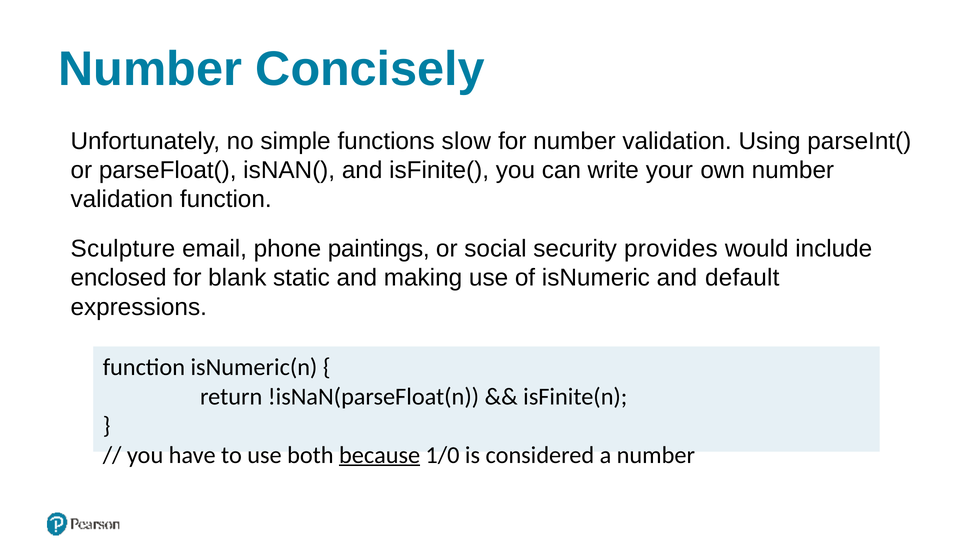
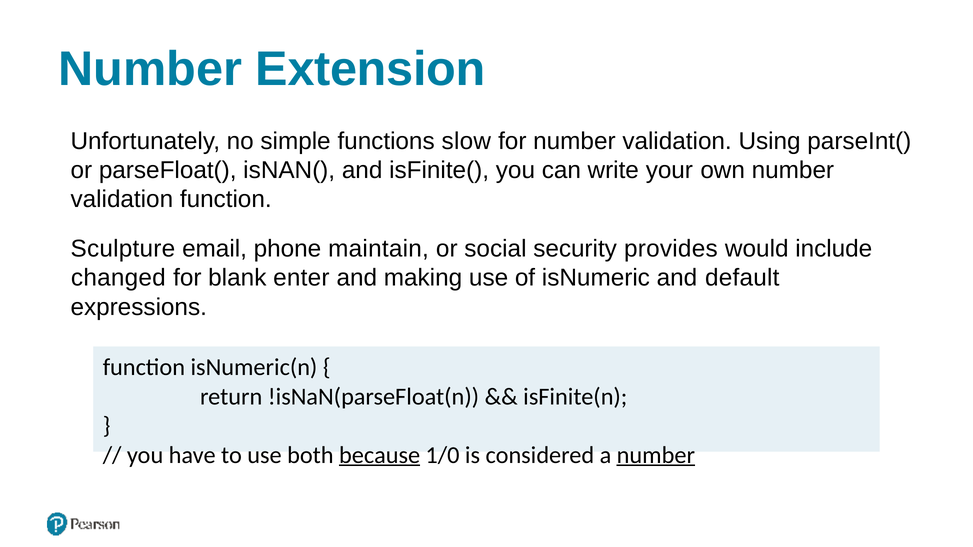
Concisely: Concisely -> Extension
paintings: paintings -> maintain
enclosed: enclosed -> changed
static: static -> enter
number at (656, 455) underline: none -> present
